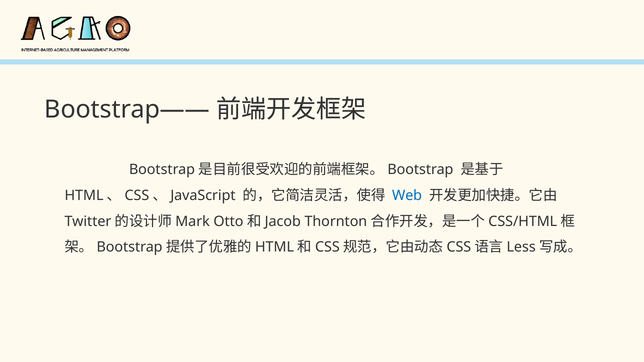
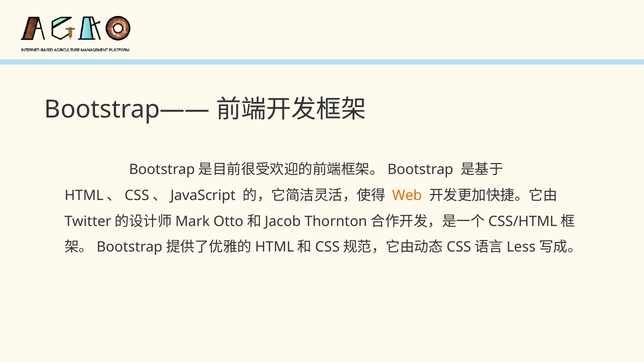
Web colour: blue -> orange
